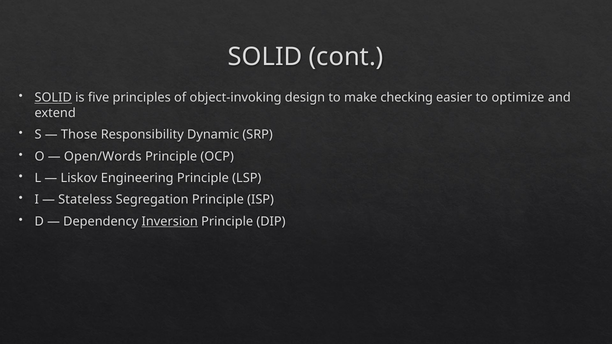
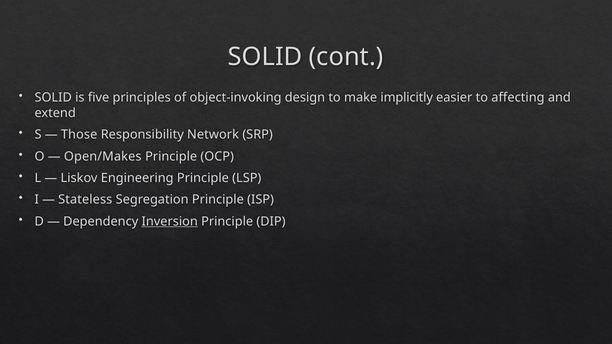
SOLID at (53, 98) underline: present -> none
checking: checking -> implicitly
optimize: optimize -> affecting
Dynamic: Dynamic -> Network
Open/Words: Open/Words -> Open/Makes
